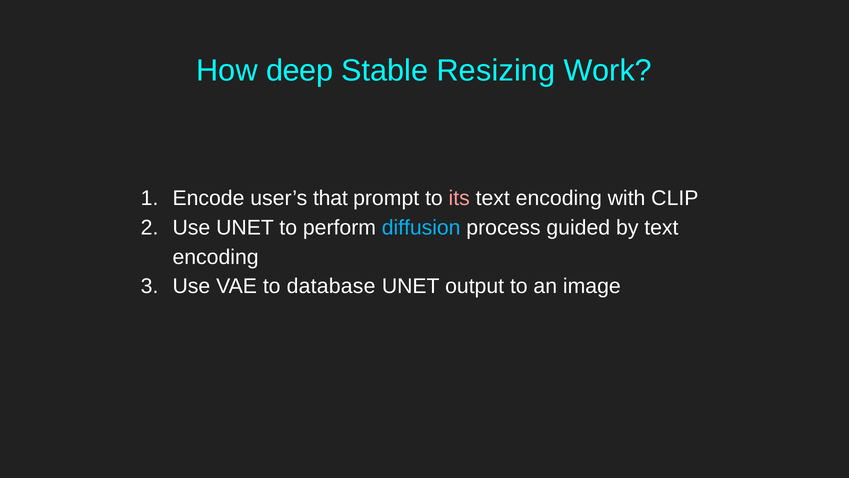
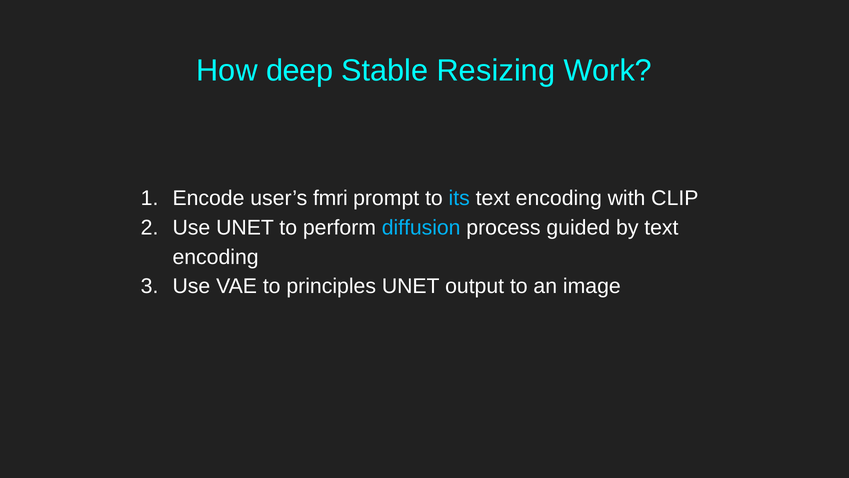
that: that -> fmri
its colour: pink -> light blue
database: database -> principles
